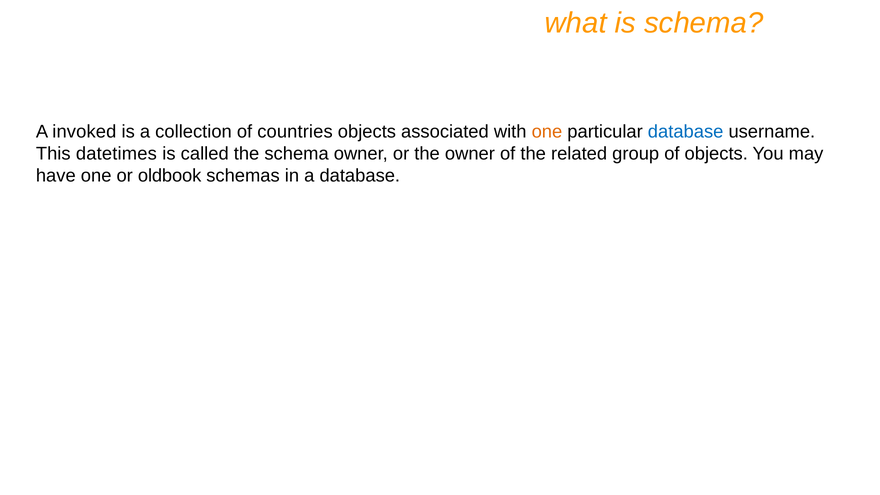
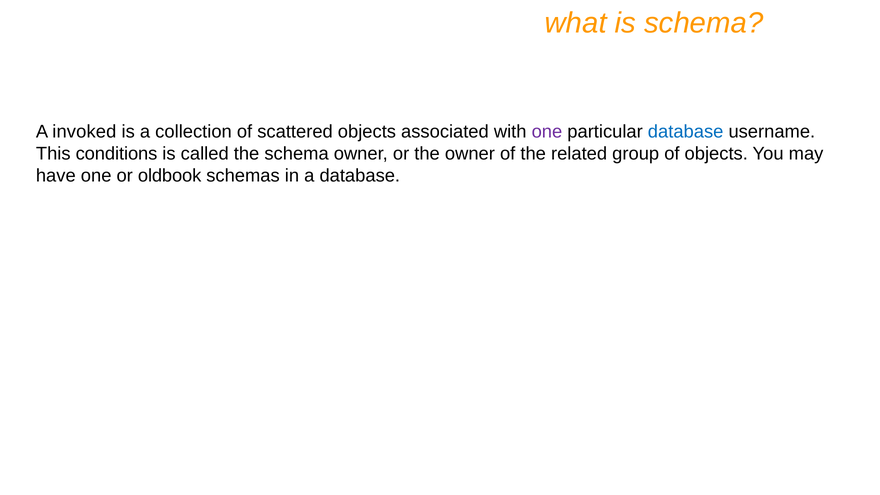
countries: countries -> scattered
one at (547, 132) colour: orange -> purple
datetimes: datetimes -> conditions
